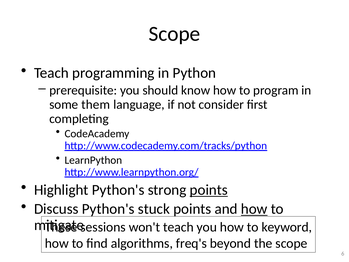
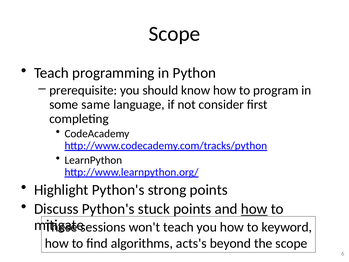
them: them -> same
points at (209, 190) underline: present -> none
freq's: freq's -> acts's
